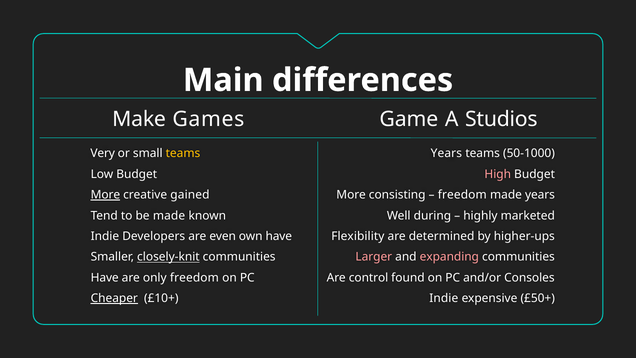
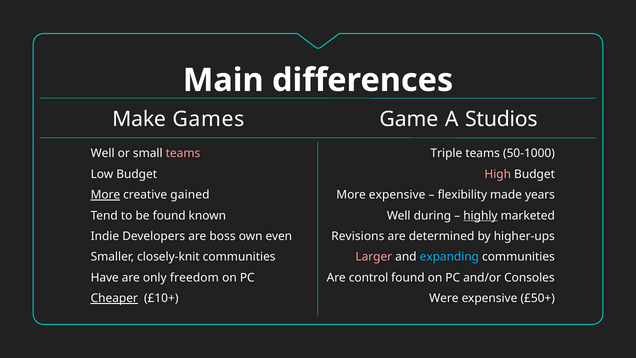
Very at (103, 153): Very -> Well
teams at (183, 153) colour: yellow -> pink
Years at (446, 153): Years -> Triple
More consisting: consisting -> expensive
freedom at (462, 195): freedom -> flexibility
be made: made -> found
highly underline: none -> present
even: even -> boss
own have: have -> even
Flexibility: Flexibility -> Revisions
closely-knit underline: present -> none
expanding colour: pink -> light blue
Indie at (444, 298): Indie -> Were
